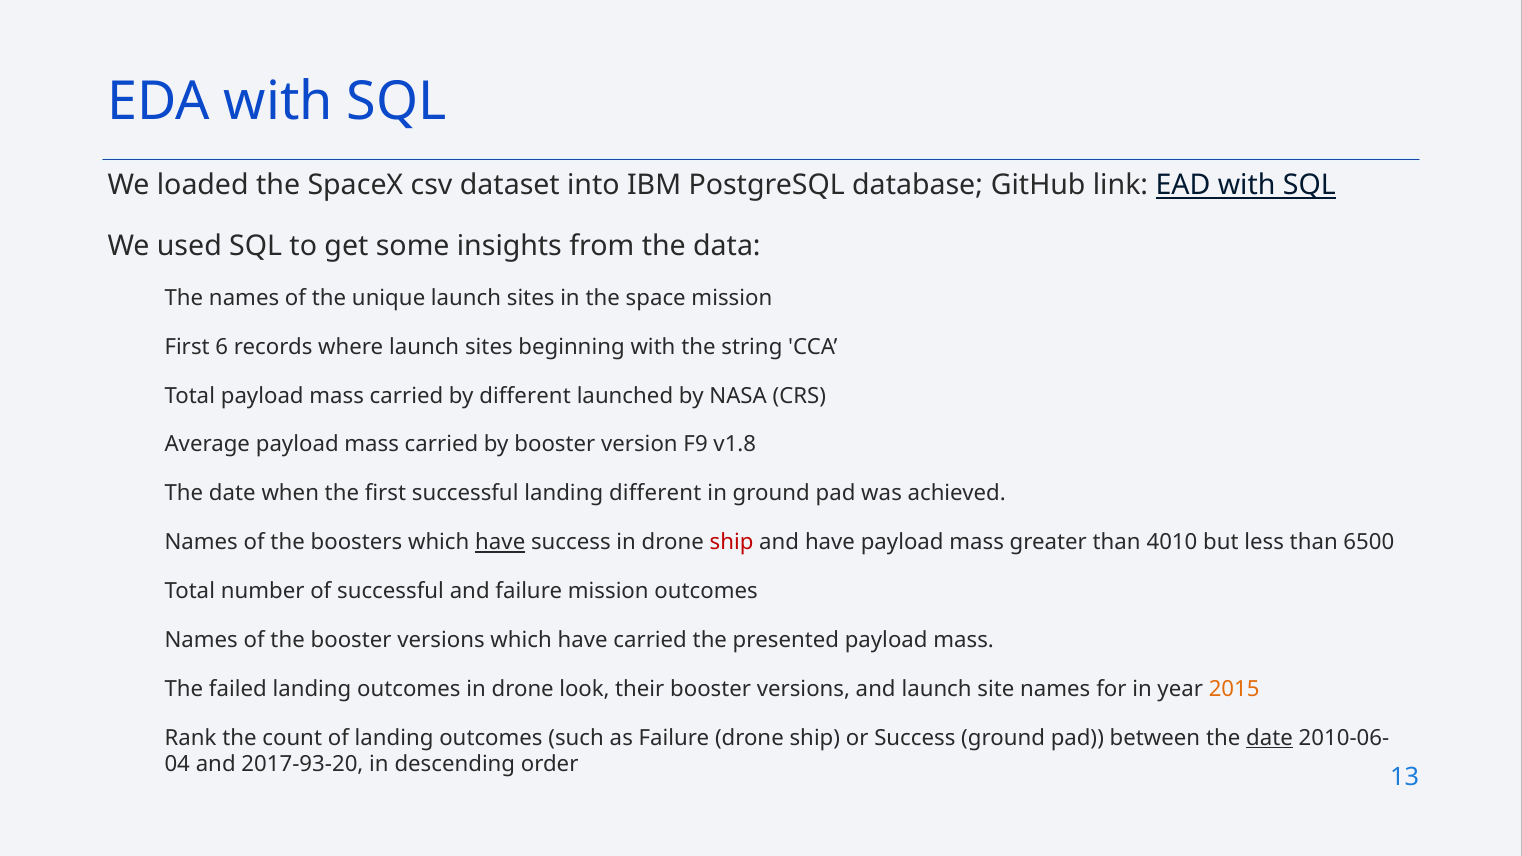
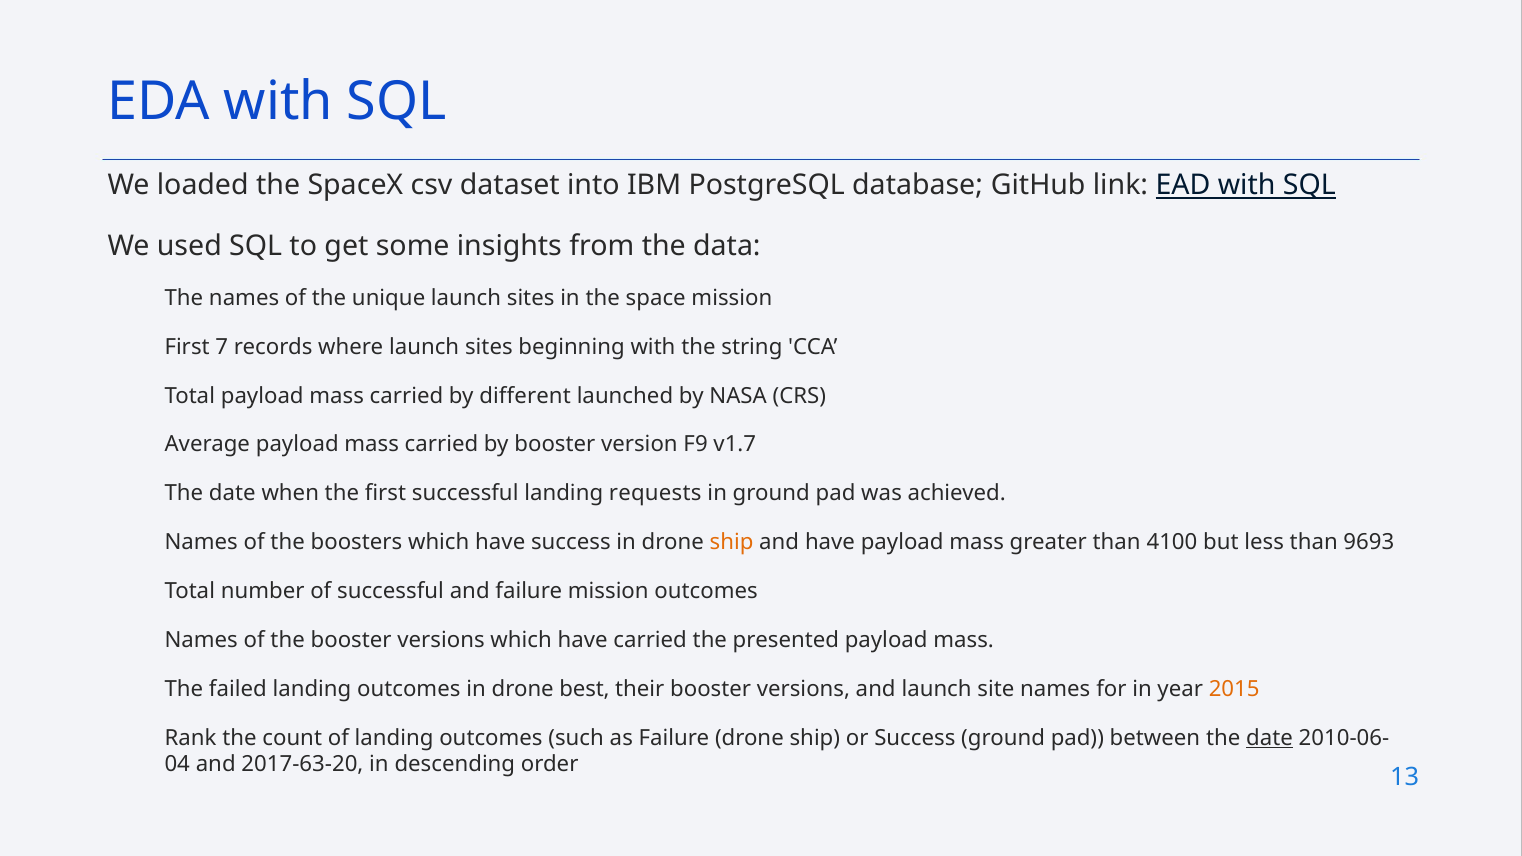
6: 6 -> 7
v1.8: v1.8 -> v1.7
landing different: different -> requests
have at (500, 542) underline: present -> none
ship at (732, 542) colour: red -> orange
4010: 4010 -> 4100
6500: 6500 -> 9693
look: look -> best
2017-93-20: 2017-93-20 -> 2017-63-20
